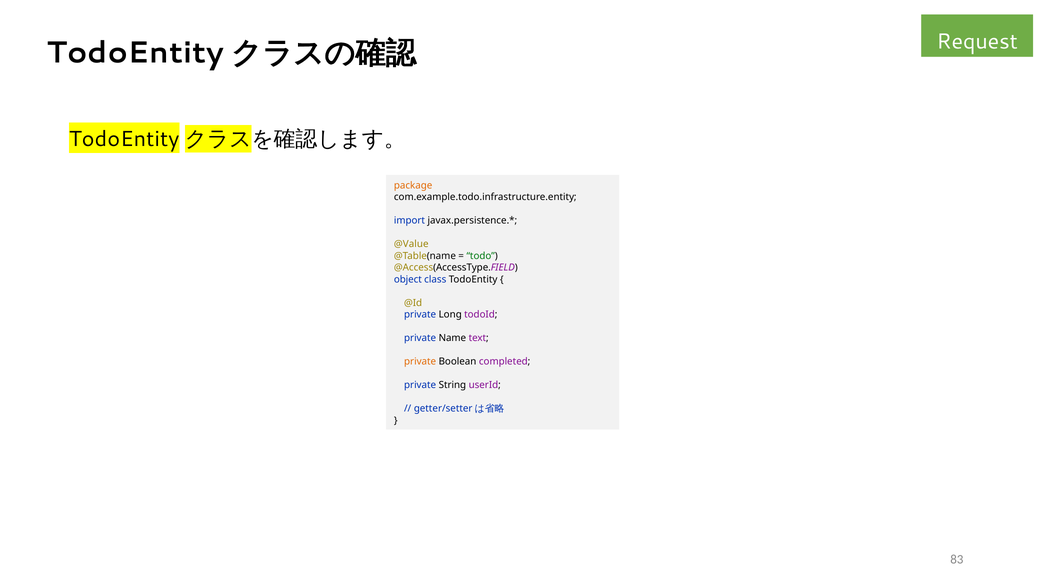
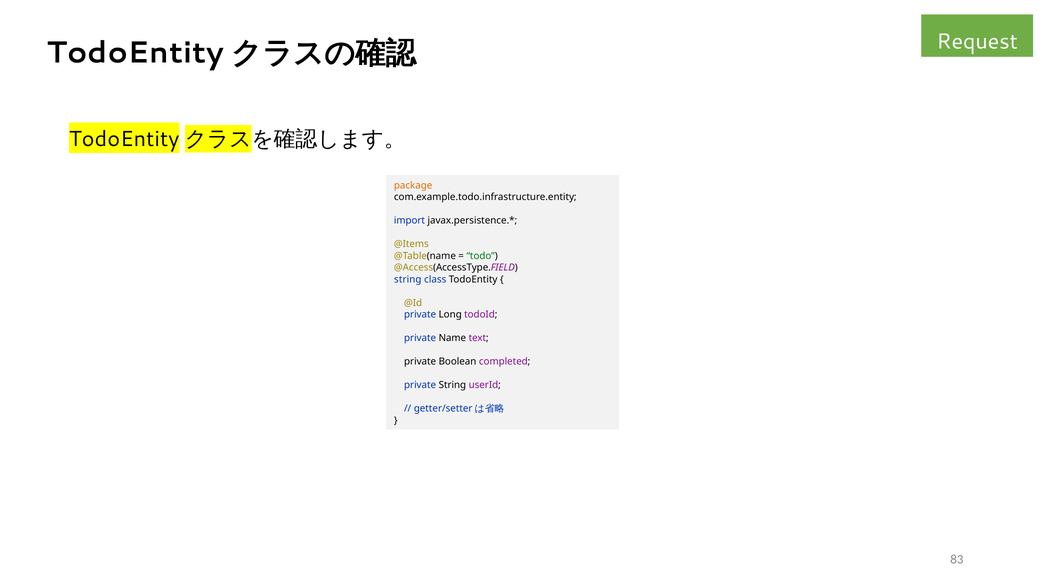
@Value: @Value -> @Items
object at (408, 280): object -> string
private at (420, 362) colour: orange -> black
